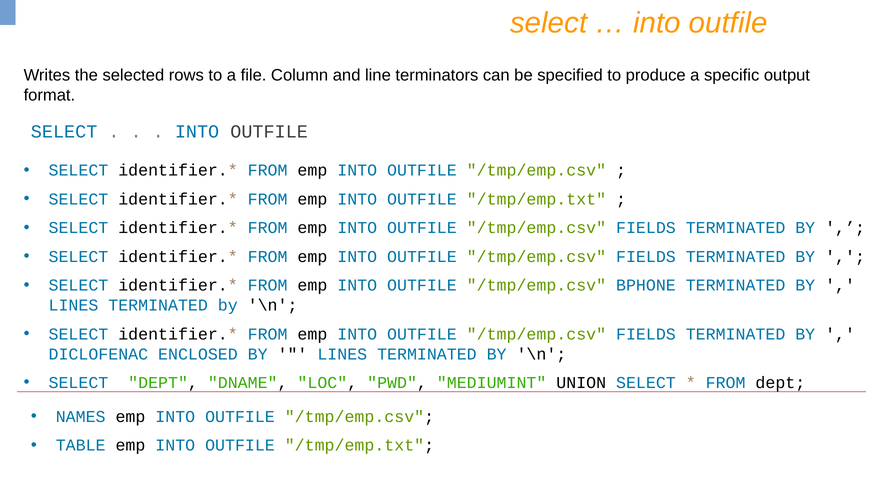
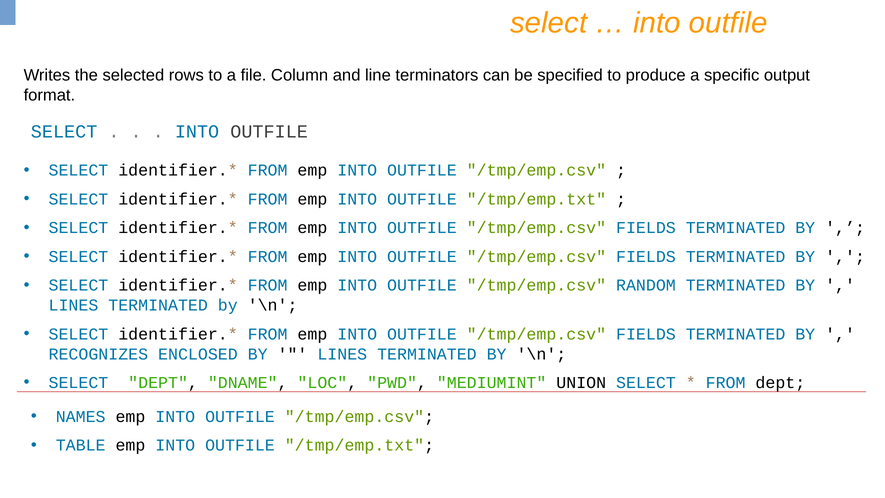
BPHONE: BPHONE -> RANDOM
DICLOFENAC: DICLOFENAC -> RECOGNIZES
